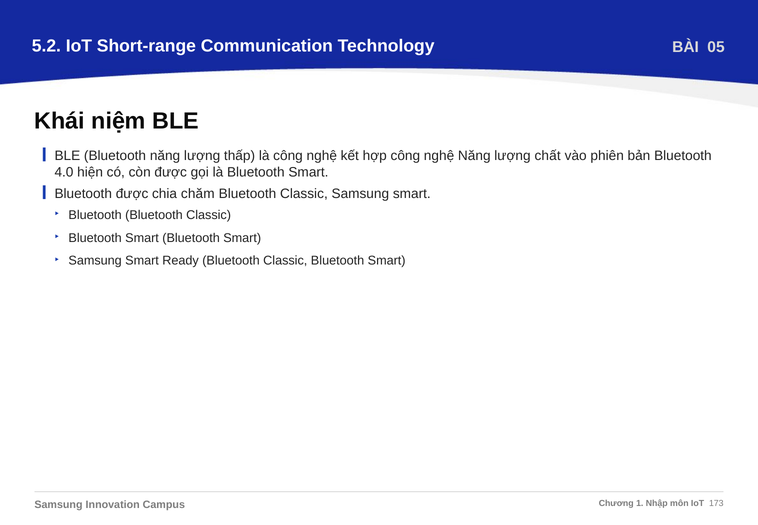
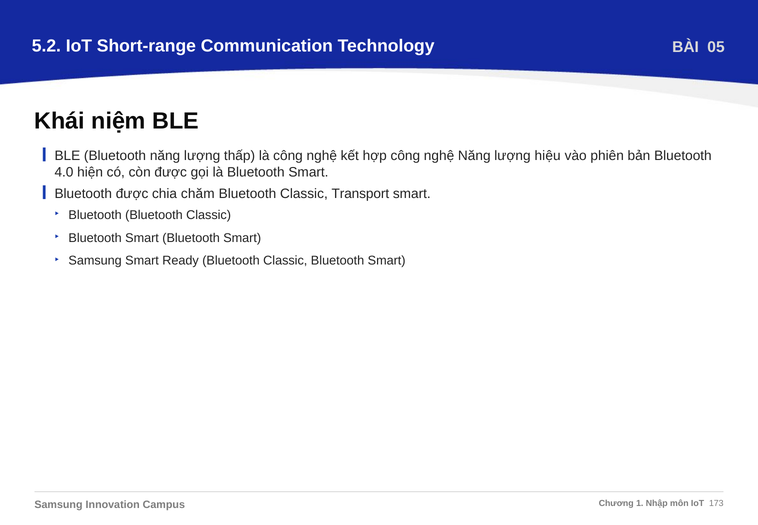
chất: chất -> hiệu
Classic Samsung: Samsung -> Transport
